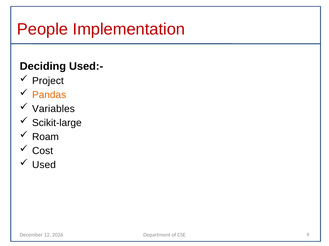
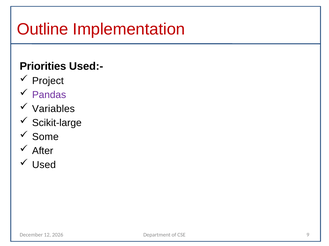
People: People -> Outline
Deciding: Deciding -> Priorities
Pandas colour: orange -> purple
Roam: Roam -> Some
Cost: Cost -> After
